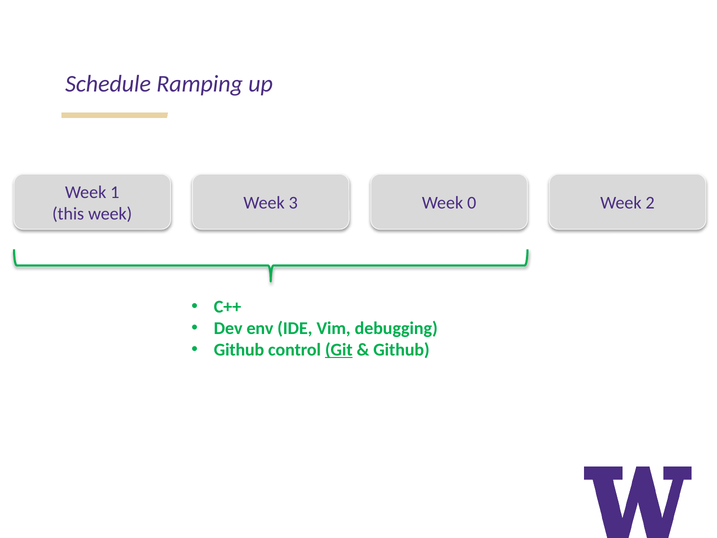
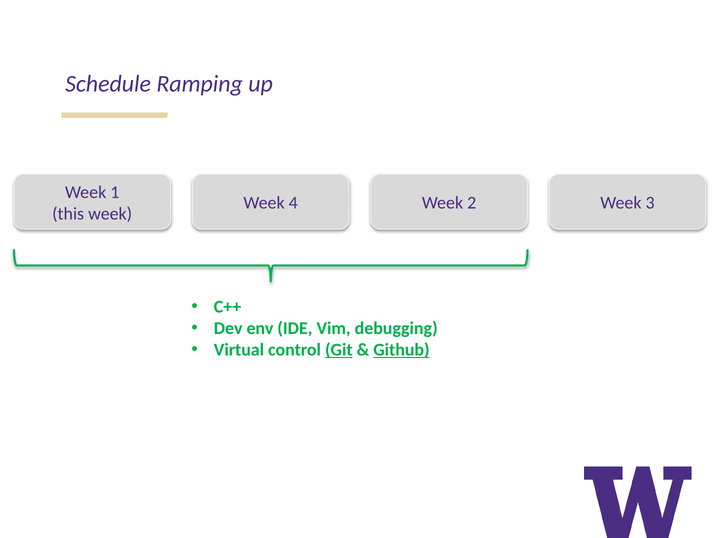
3: 3 -> 4
0: 0 -> 2
2: 2 -> 3
Github at (239, 350): Github -> Virtual
Github at (401, 350) underline: none -> present
